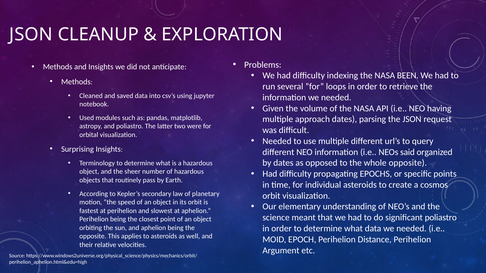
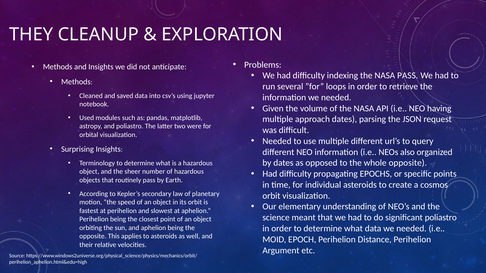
JSON at (31, 35): JSON -> THEY
NASA BEEN: BEEN -> PASS
said: said -> also
